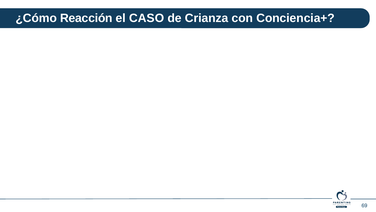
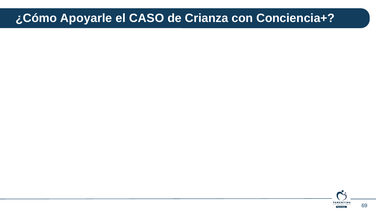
Reacción: Reacción -> Apoyarle
